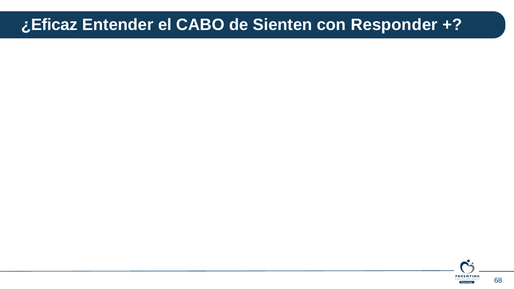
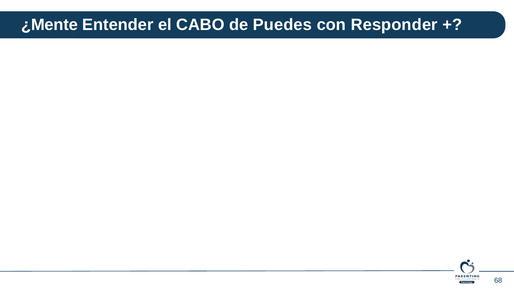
¿Eficaz: ¿Eficaz -> ¿Mente
Sienten: Sienten -> Puedes
